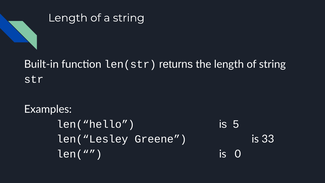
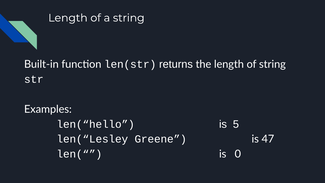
33: 33 -> 47
